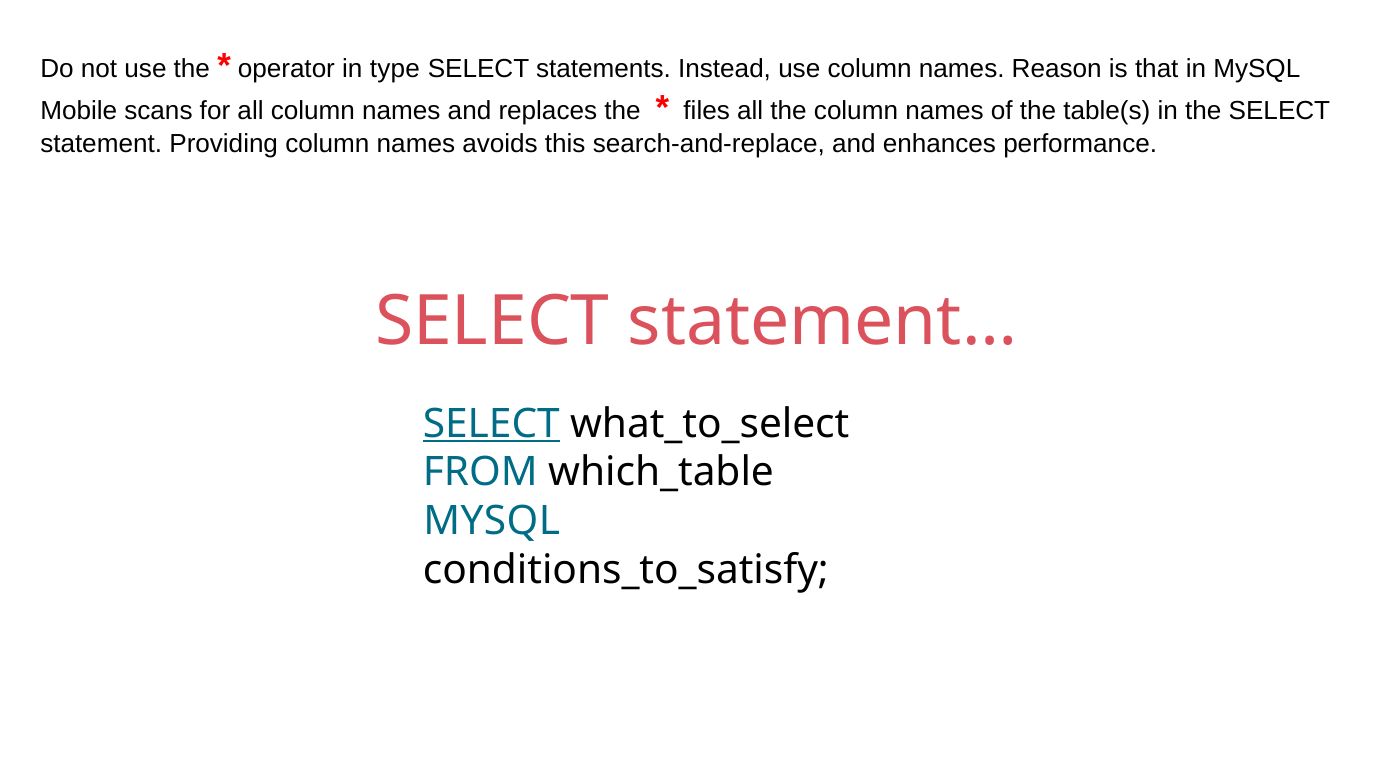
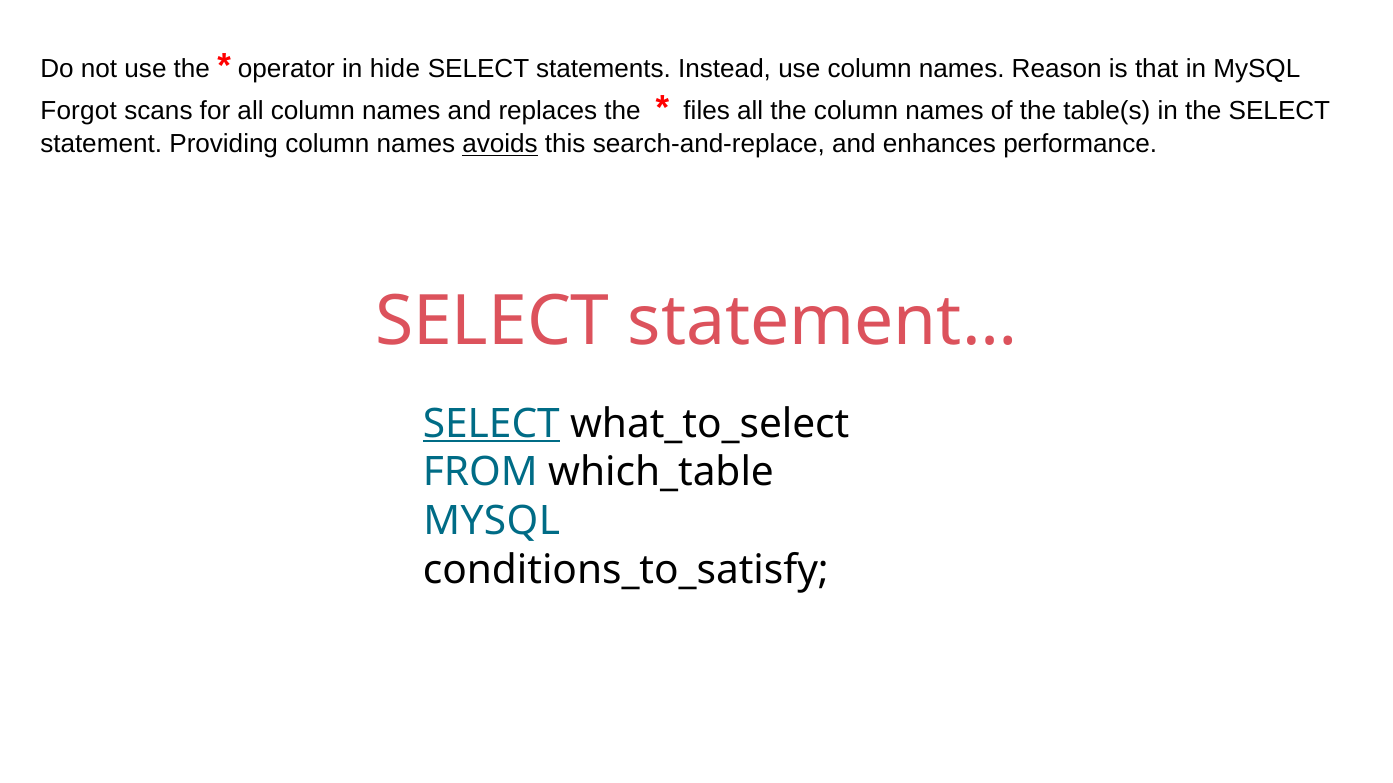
type: type -> hide
Mobile: Mobile -> Forgot
avoids underline: none -> present
